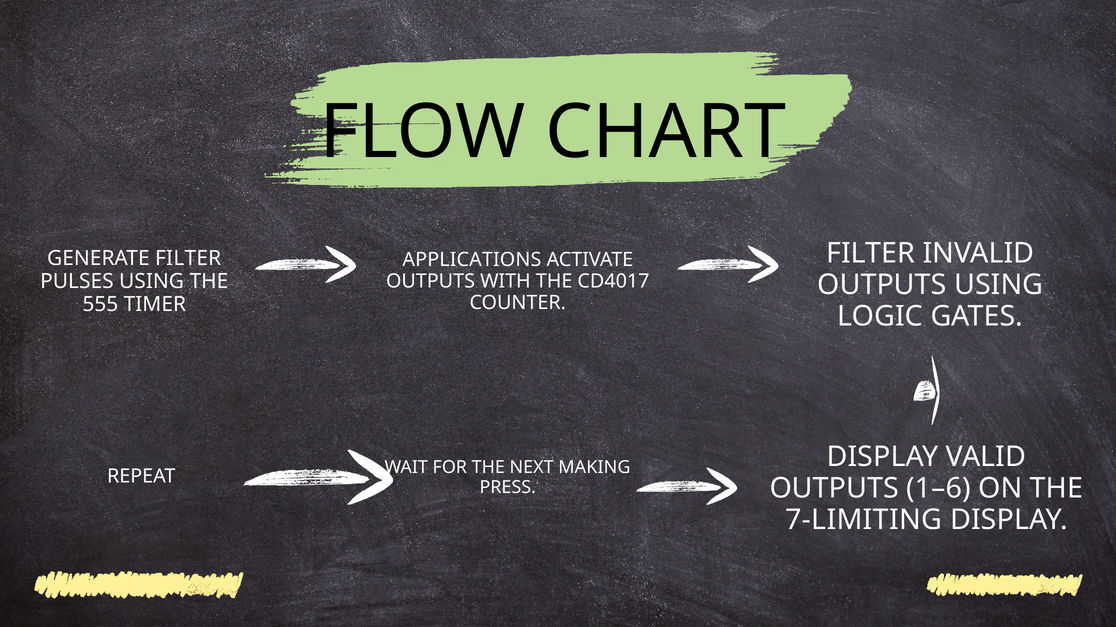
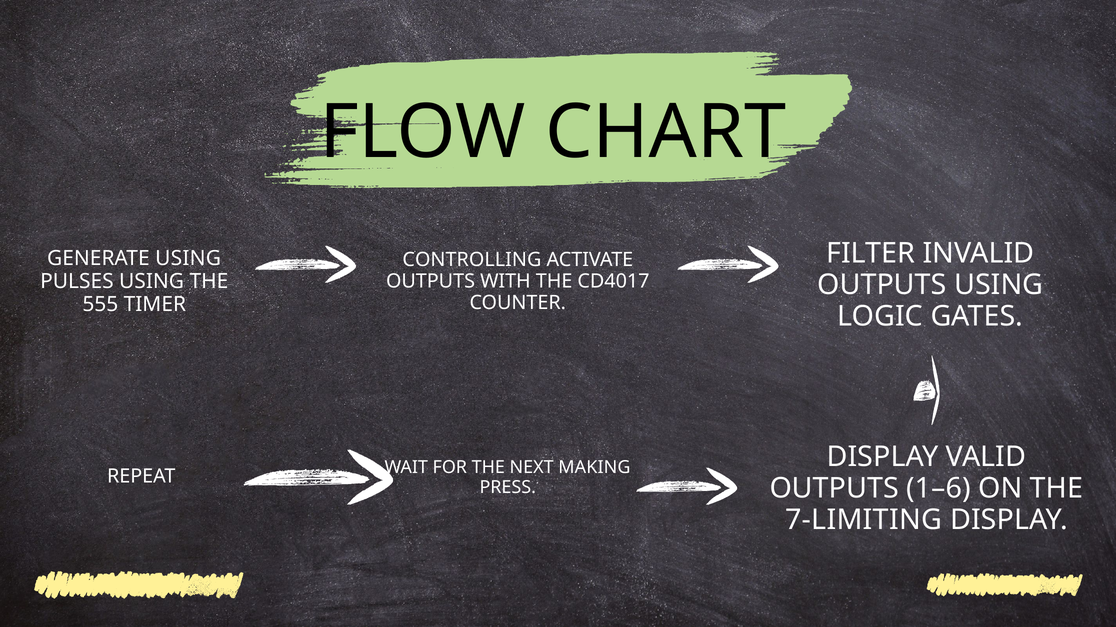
GENERATE FILTER: FILTER -> USING
APPLICATIONS: APPLICATIONS -> CONTROLLING
